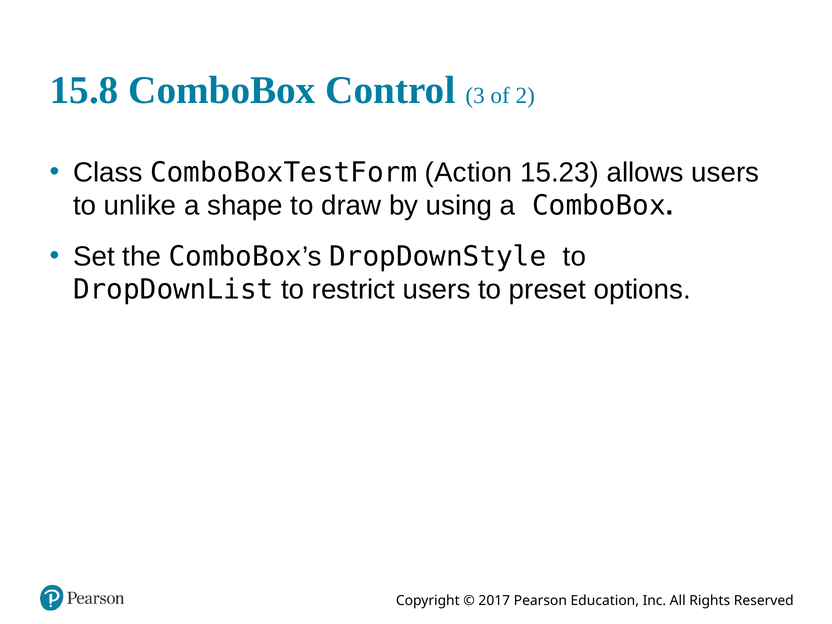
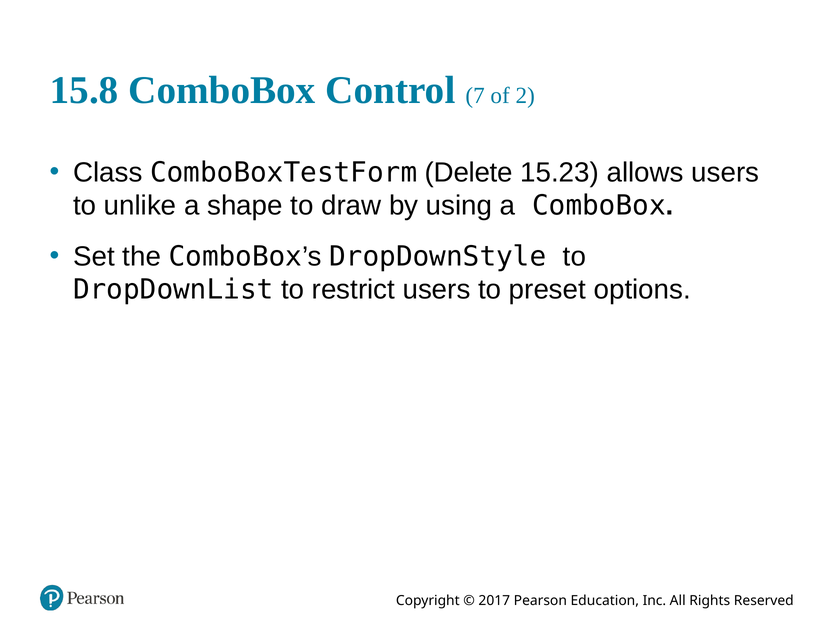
3: 3 -> 7
Action: Action -> Delete
